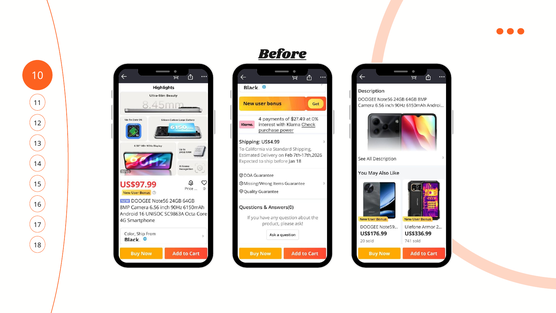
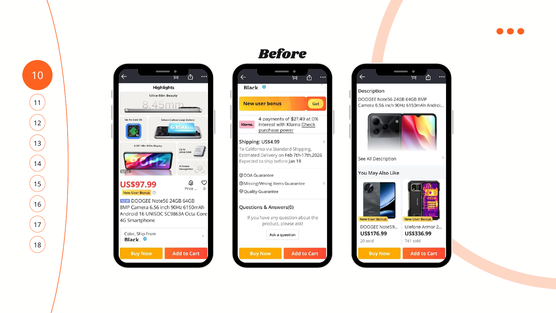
Before underline: present -> none
